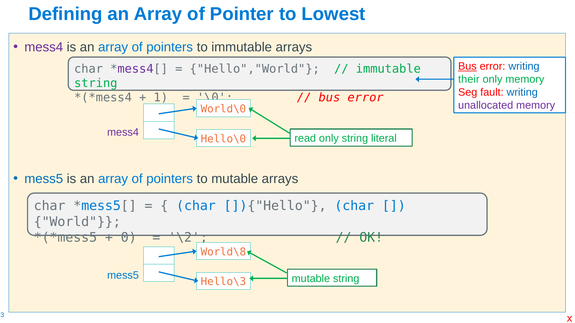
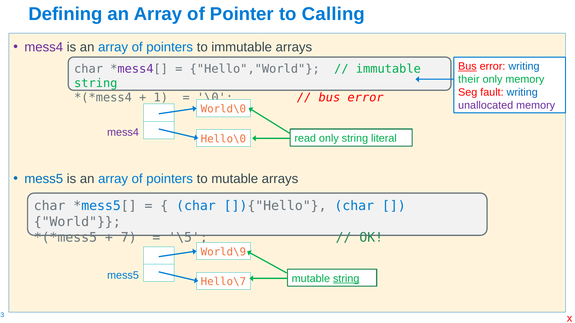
Lowest: Lowest -> Calling
0: 0 -> 7
\2: \2 -> \5
World\8: World\8 -> World\9
Hello\3: Hello\3 -> Hello\7
string at (346, 279) underline: none -> present
